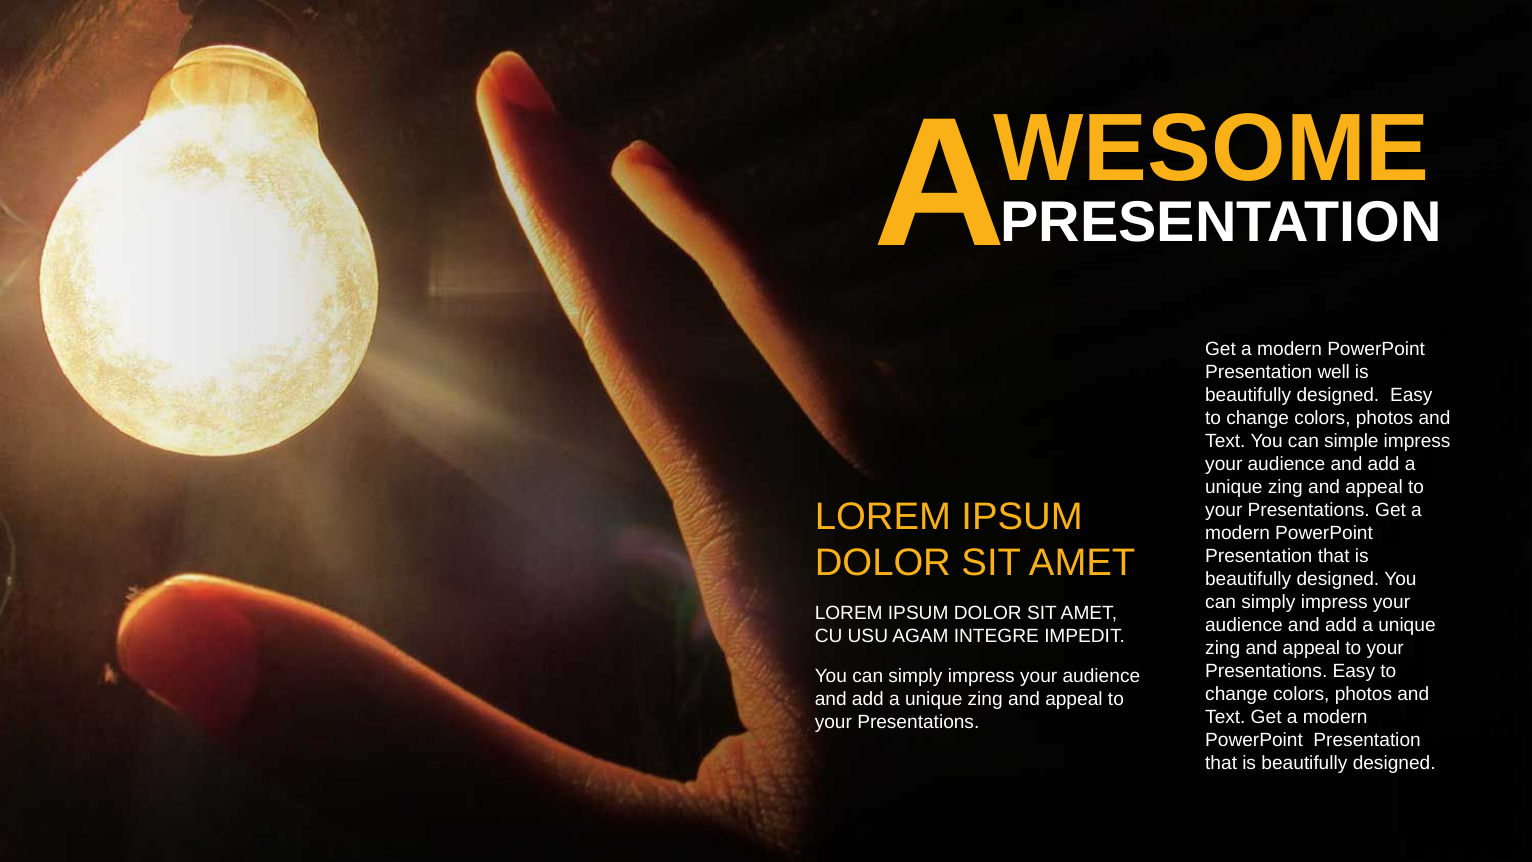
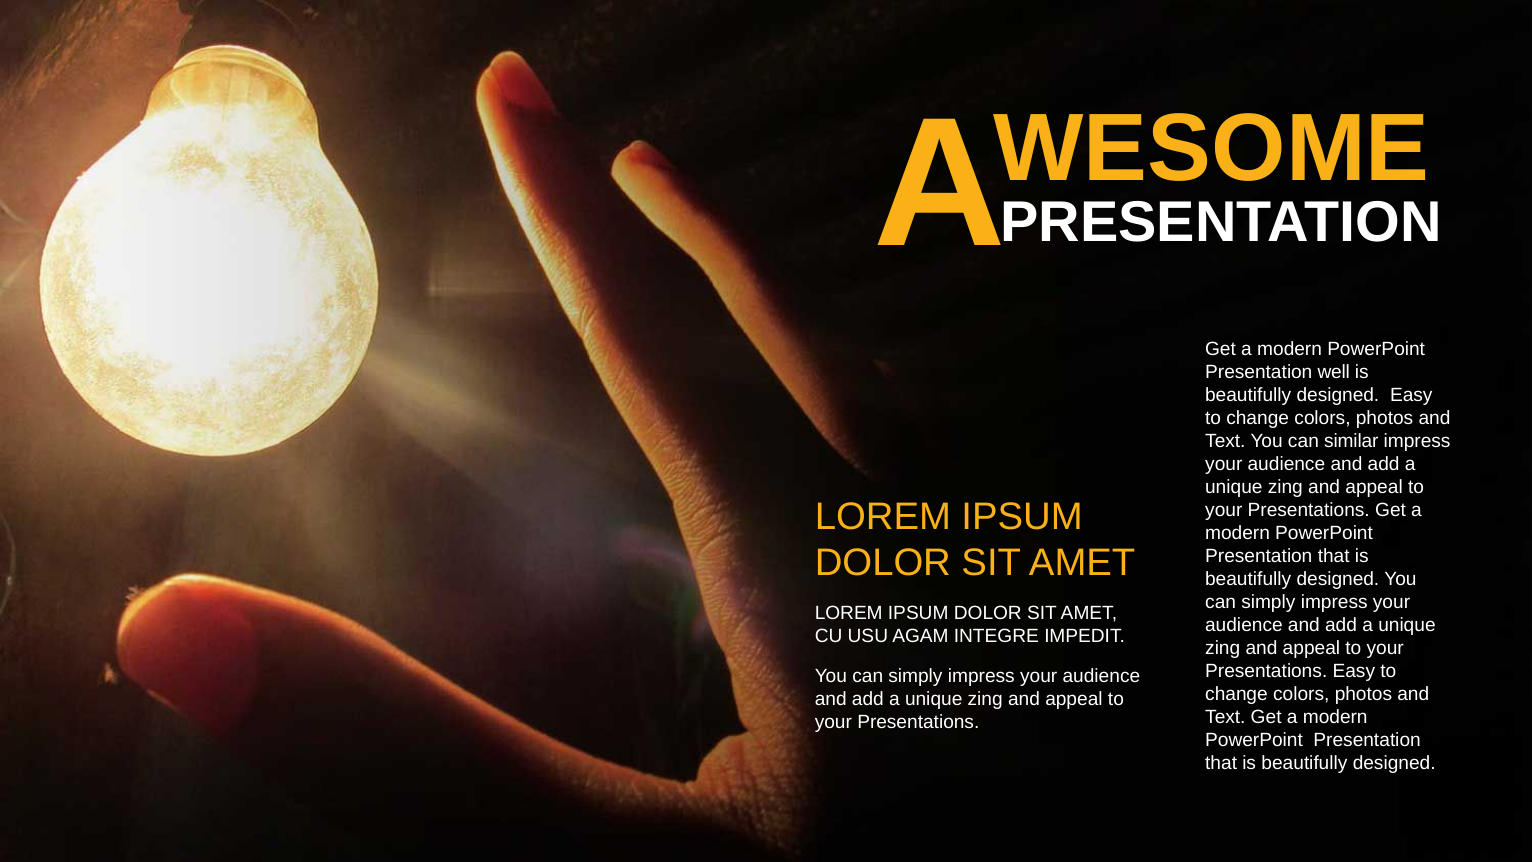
simple: simple -> similar
